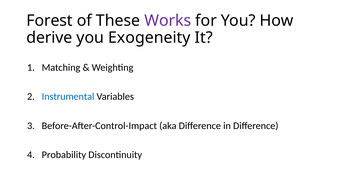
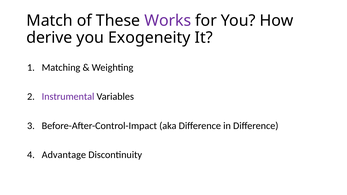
Forest: Forest -> Match
Instrumental colour: blue -> purple
Probability: Probability -> Advantage
